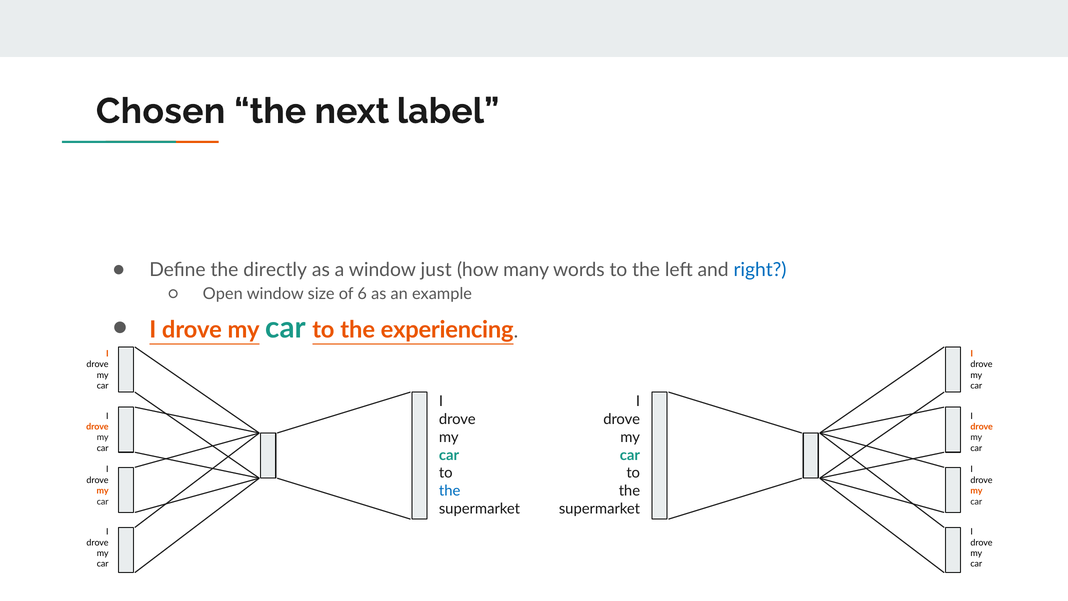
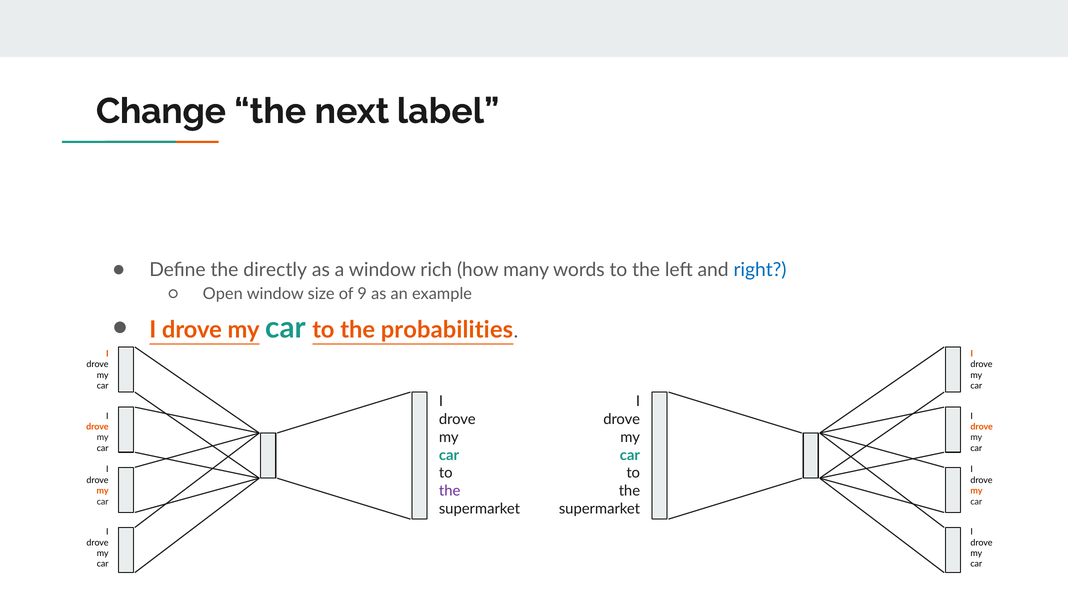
Chosen: Chosen -> Change
just: just -> rich
6: 6 -> 9
experiencing: experiencing -> probabilities
the at (450, 491) colour: blue -> purple
